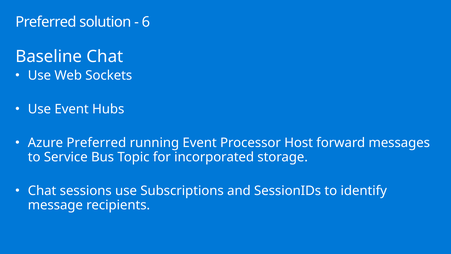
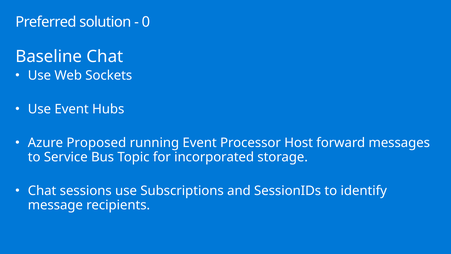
6: 6 -> 0
Azure Preferred: Preferred -> Proposed
